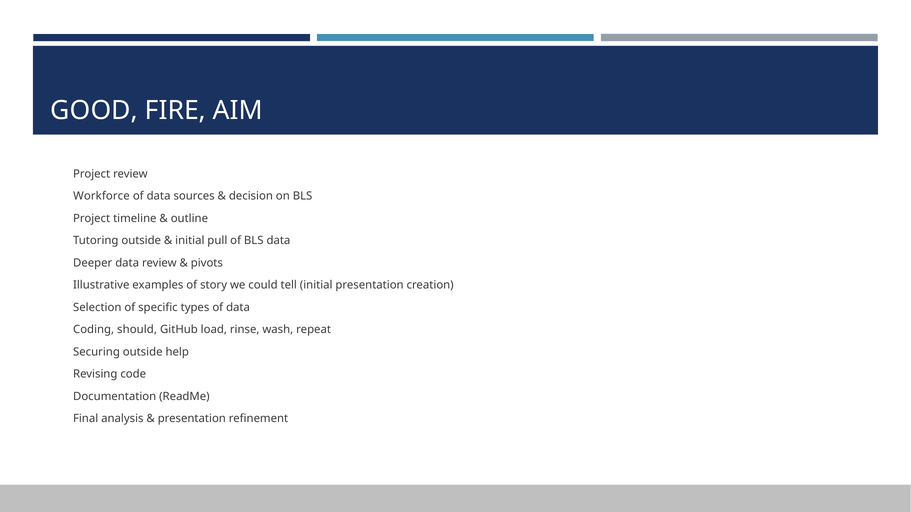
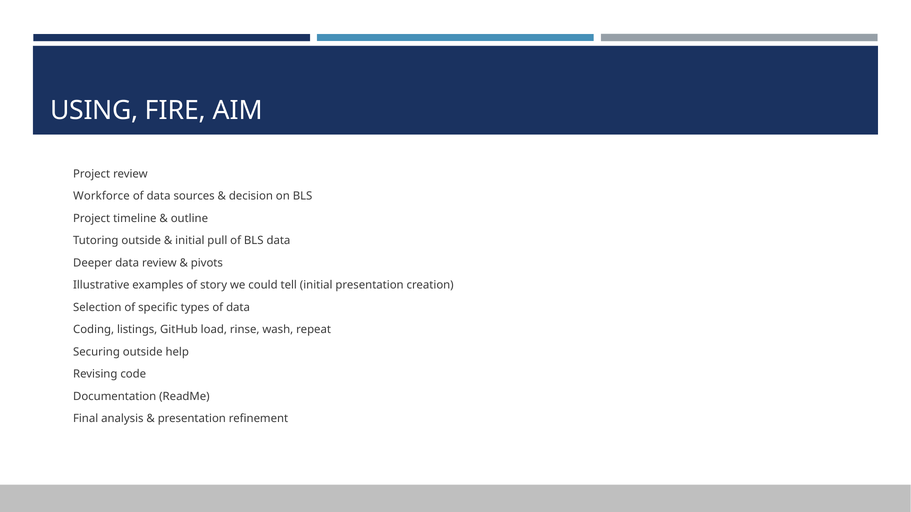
GOOD: GOOD -> USING
should: should -> listings
